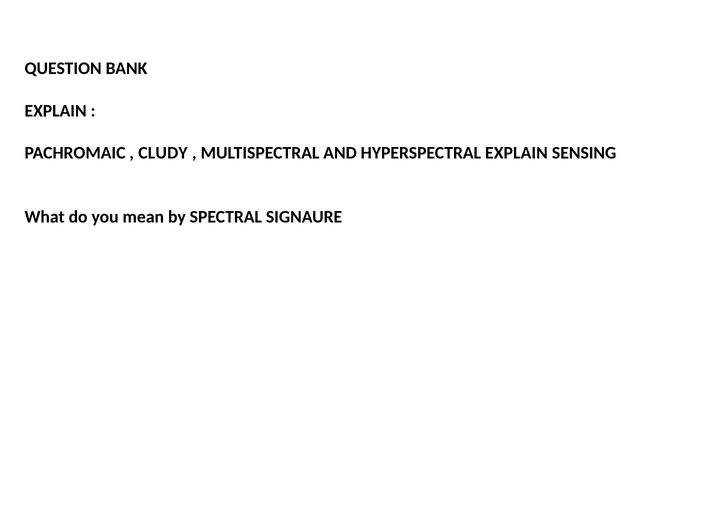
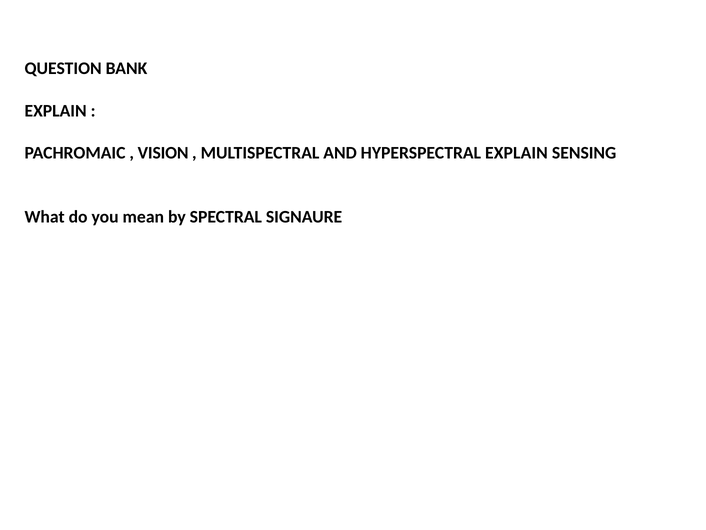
CLUDY: CLUDY -> VISION
